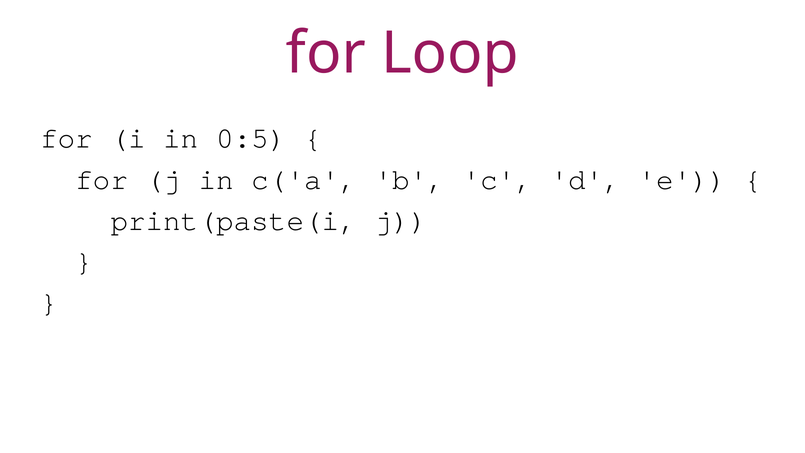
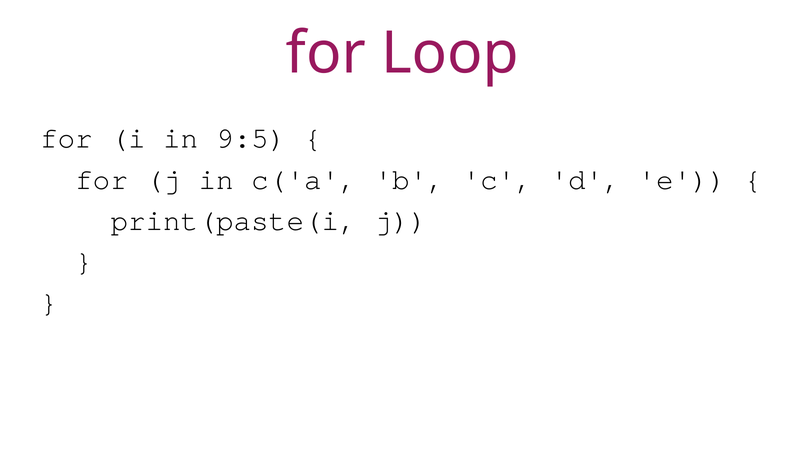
0:5: 0:5 -> 9:5
